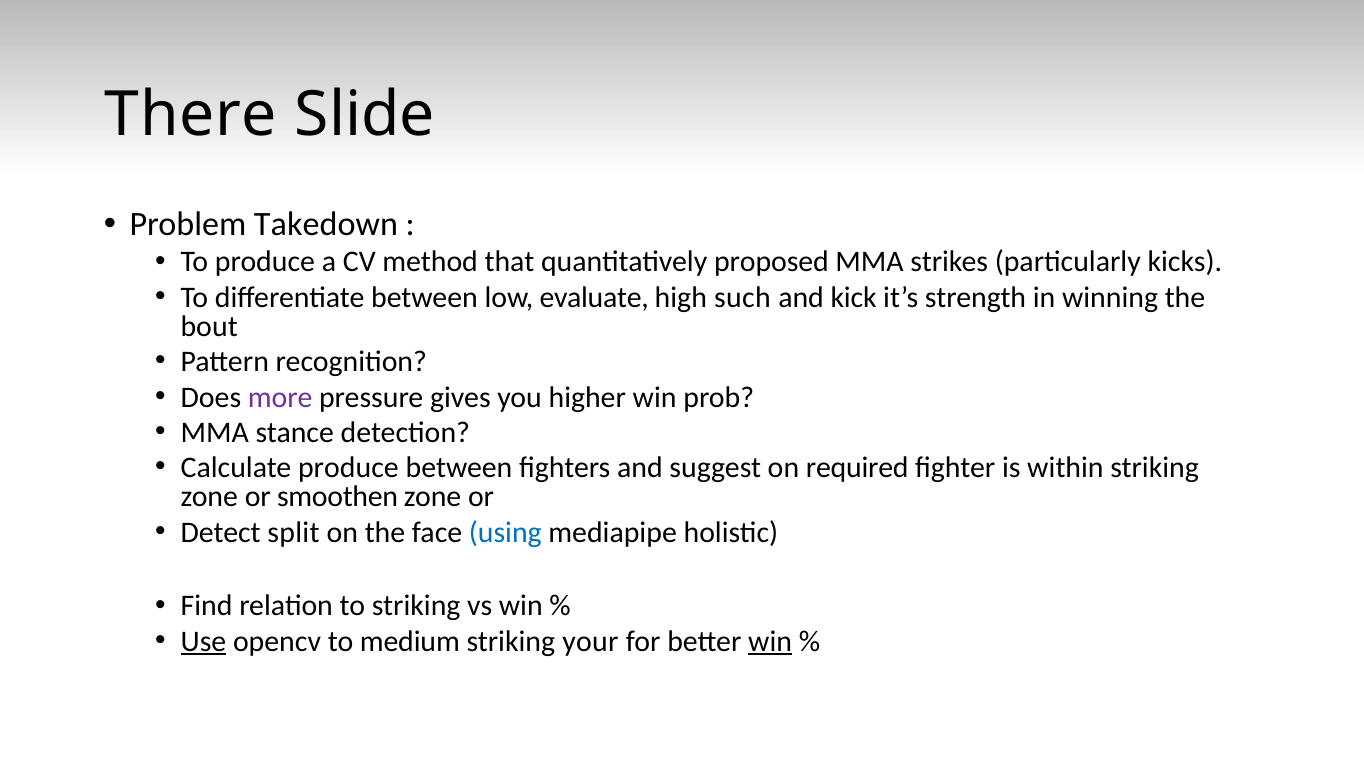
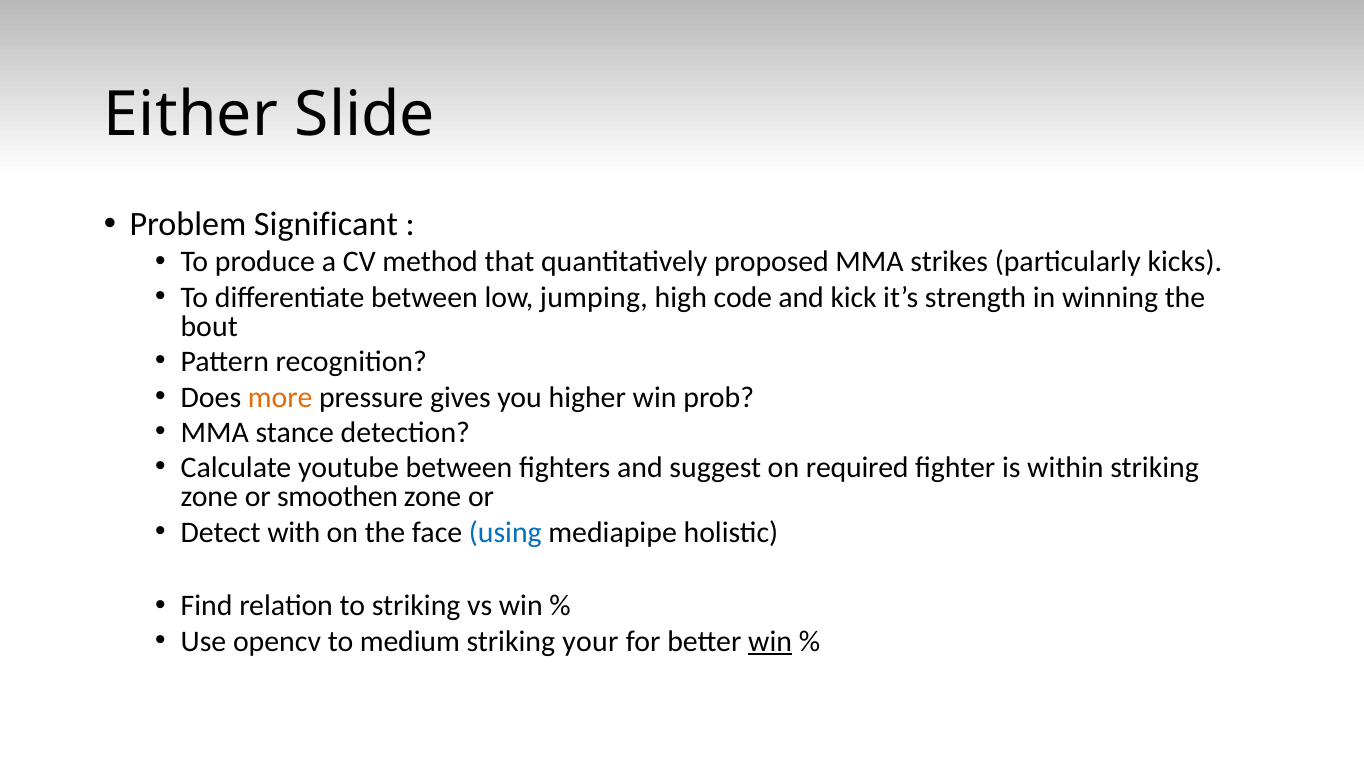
There: There -> Either
Takedown: Takedown -> Significant
evaluate: evaluate -> jumping
such: such -> code
more colour: purple -> orange
Calculate produce: produce -> youtube
split: split -> with
Use underline: present -> none
